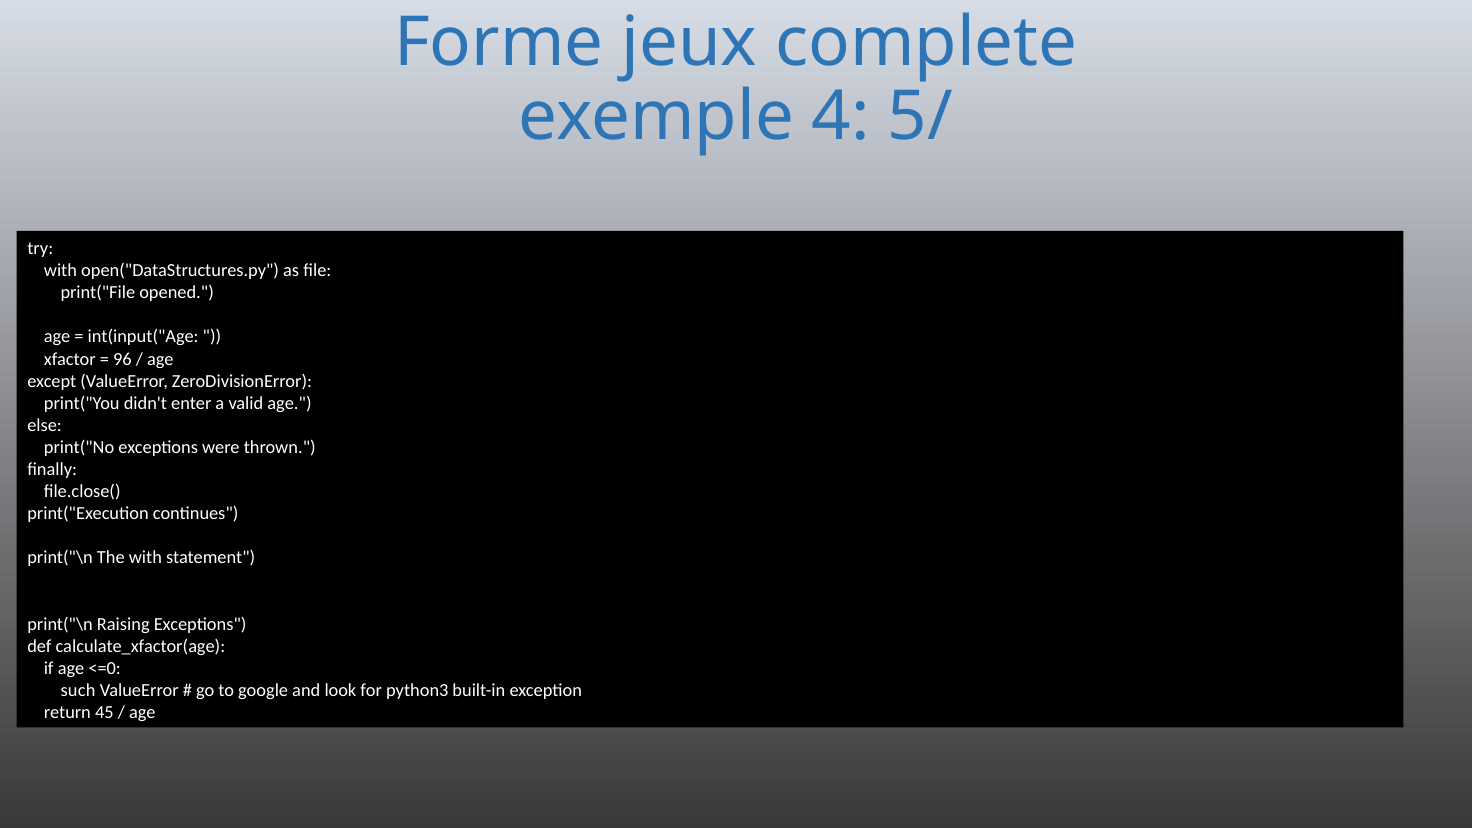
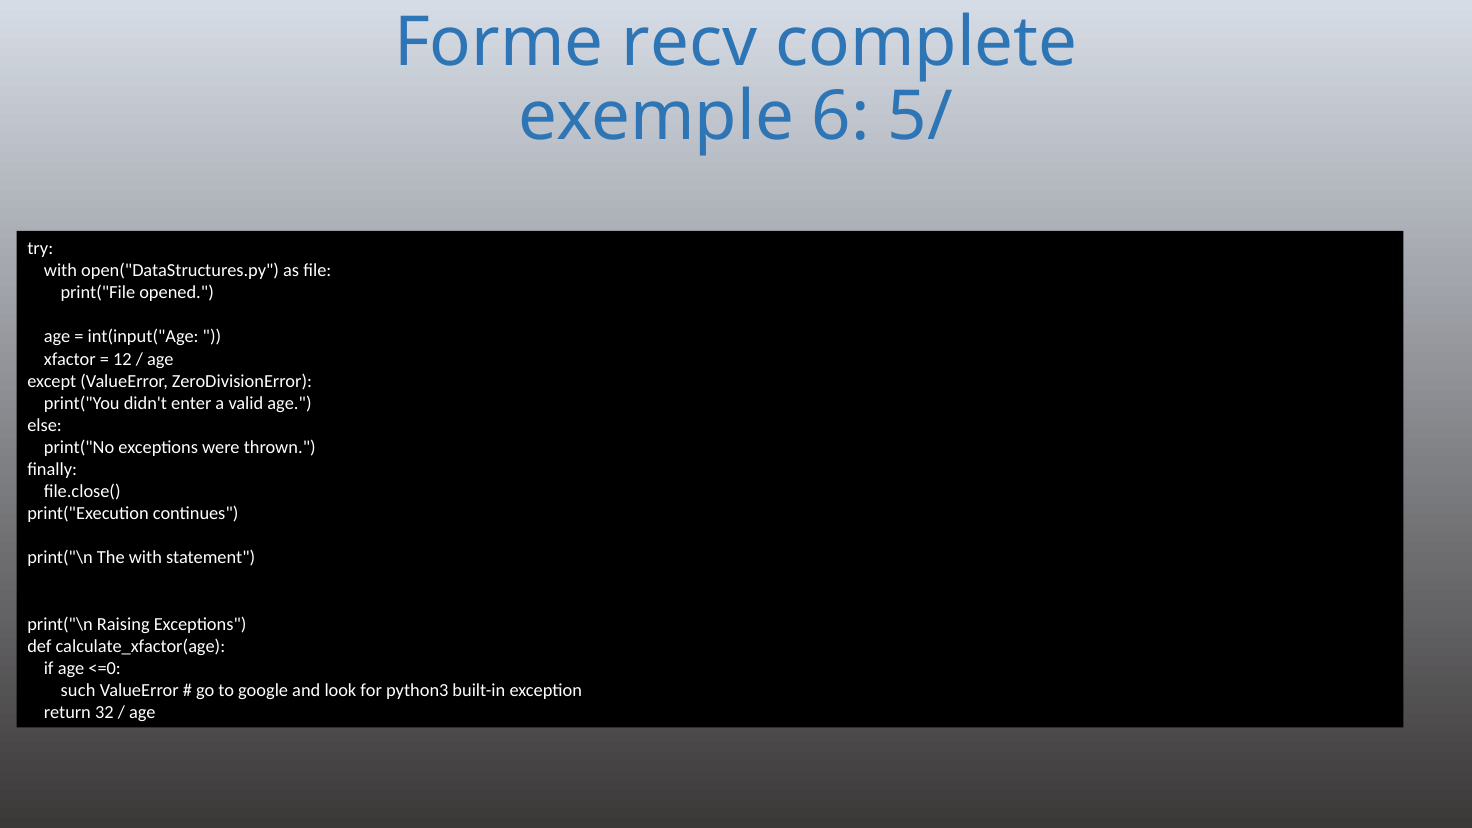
jeux: jeux -> recv
4: 4 -> 6
96: 96 -> 12
45: 45 -> 32
